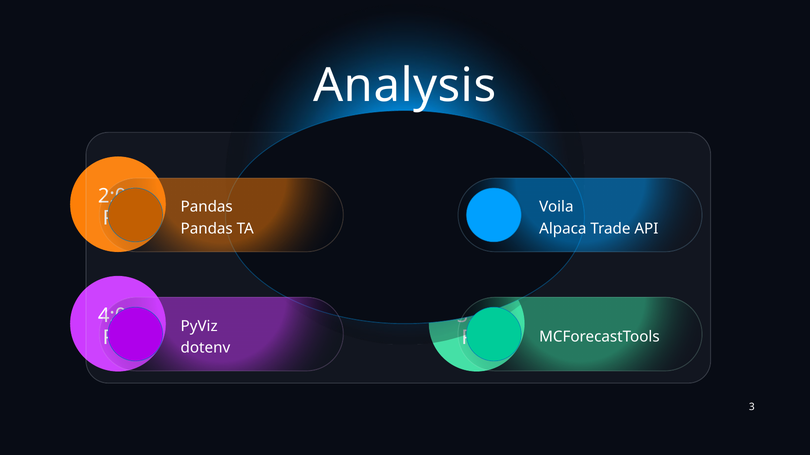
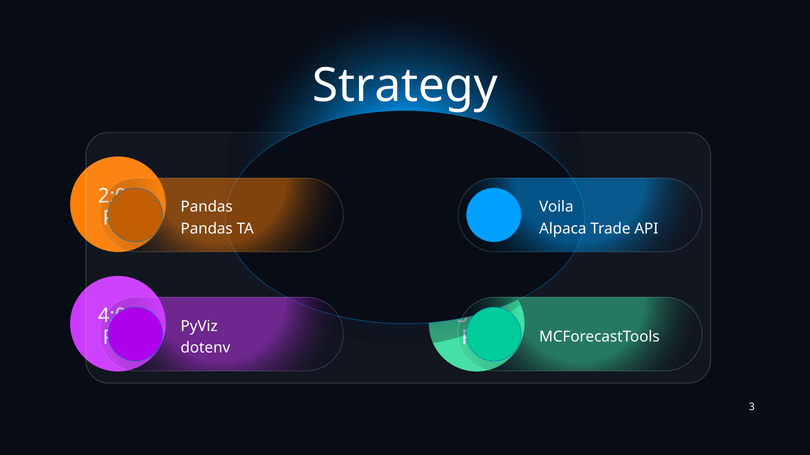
Analysis: Analysis -> Strategy
